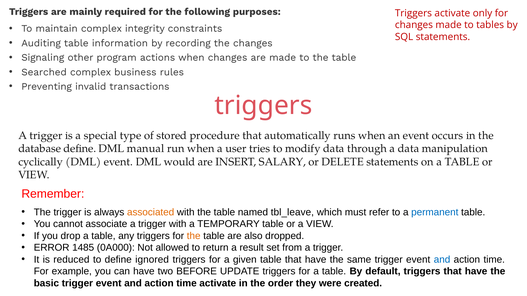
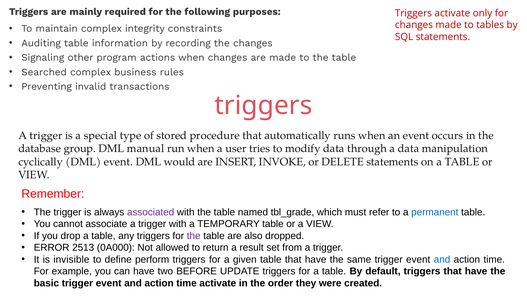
database define: define -> group
SALARY: SALARY -> INVOKE
associated colour: orange -> purple
tbl_leave: tbl_leave -> tbl_grade
the at (194, 236) colour: orange -> purple
1485: 1485 -> 2513
reduced: reduced -> invisible
ignored: ignored -> perform
